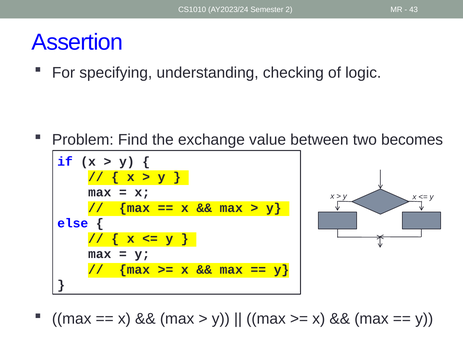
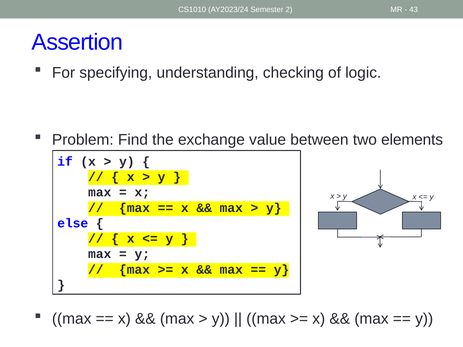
becomes: becomes -> elements
